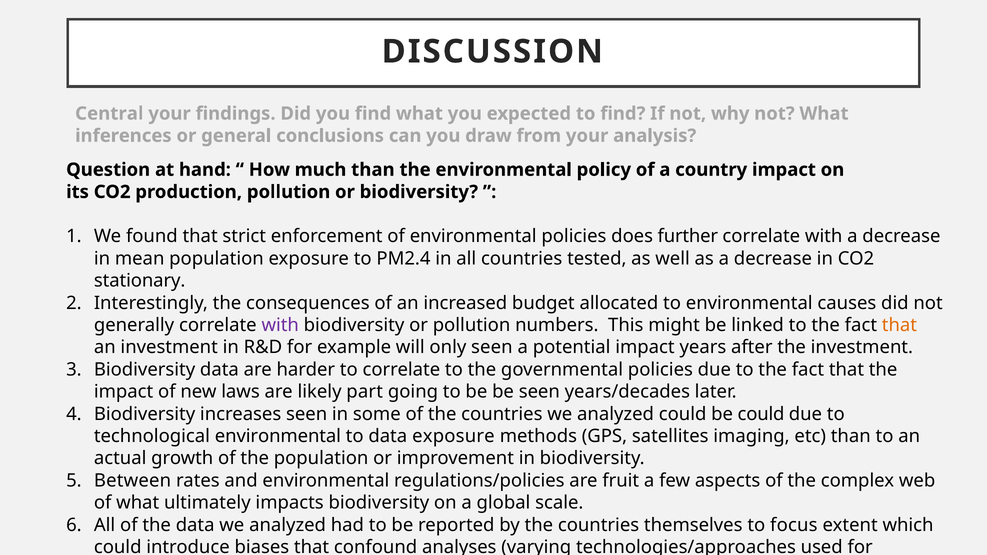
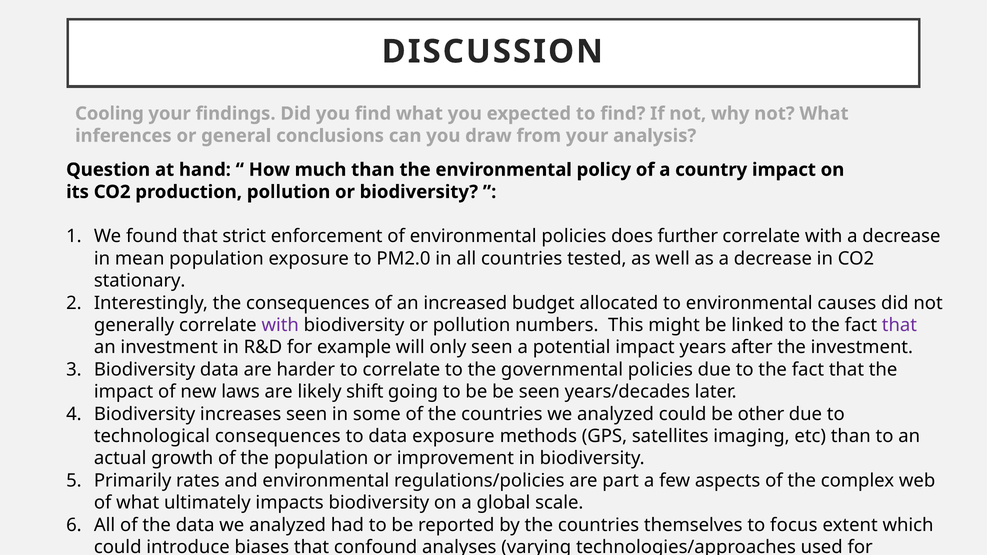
Central: Central -> Cooling
PM2.4: PM2.4 -> PM2.0
that at (899, 325) colour: orange -> purple
part: part -> shift
be could: could -> other
technological environmental: environmental -> consequences
Between: Between -> Primarily
fruit: fruit -> part
